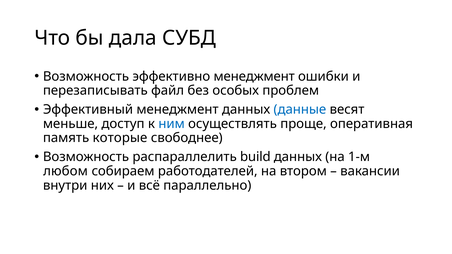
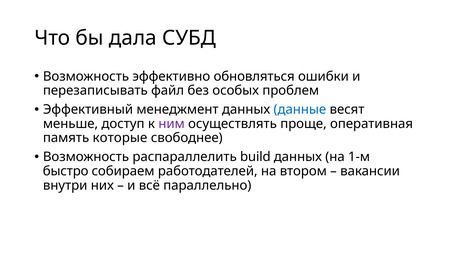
эффективно менеджмент: менеджмент -> обновляться
ним colour: blue -> purple
любом: любом -> быстро
